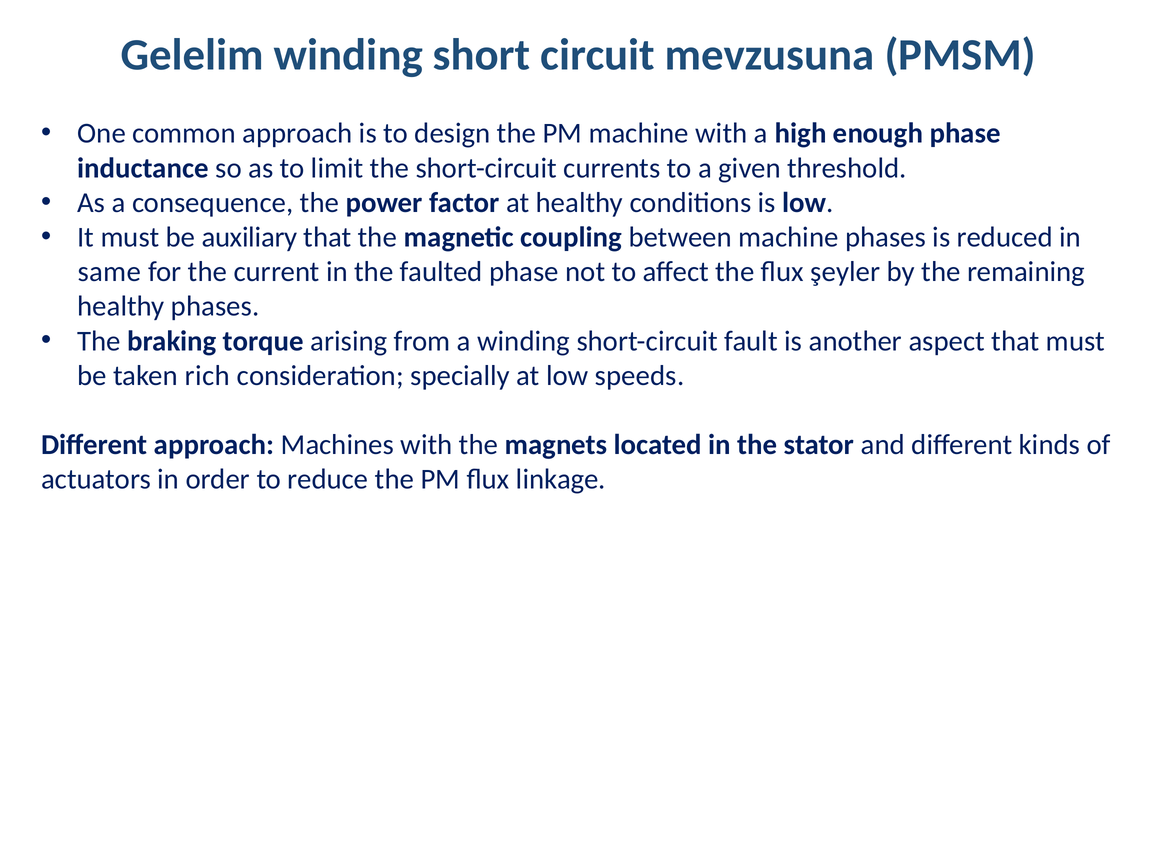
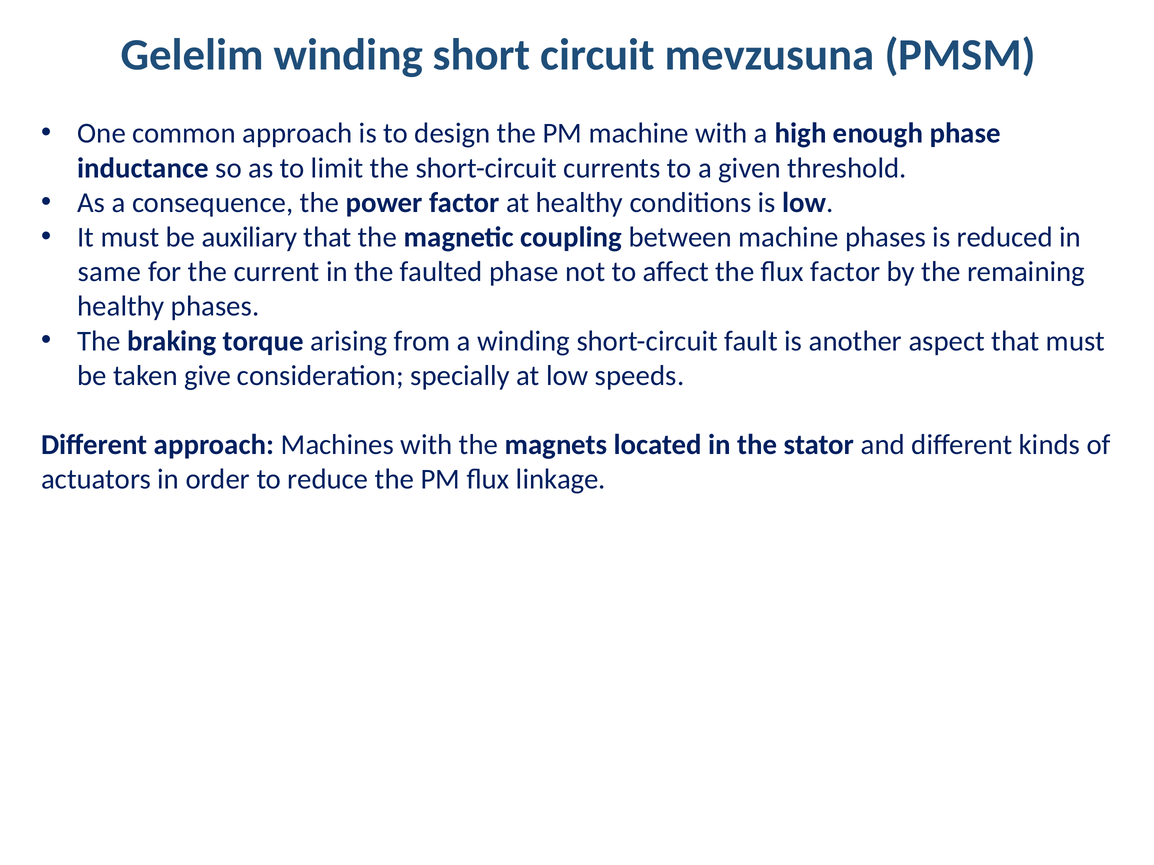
flux şeyler: şeyler -> factor
rich: rich -> give
